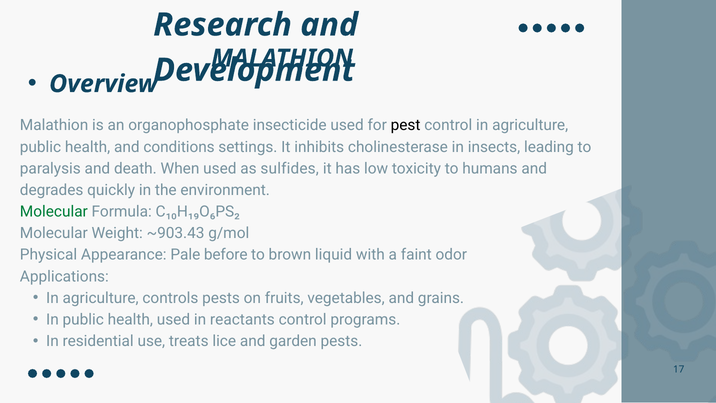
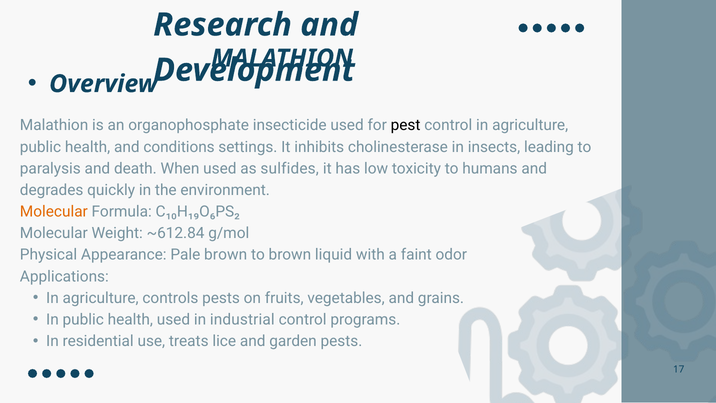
Molecular at (54, 212) colour: green -> orange
~903.43: ~903.43 -> ~612.84
Pale before: before -> brown
reactants: reactants -> industrial
